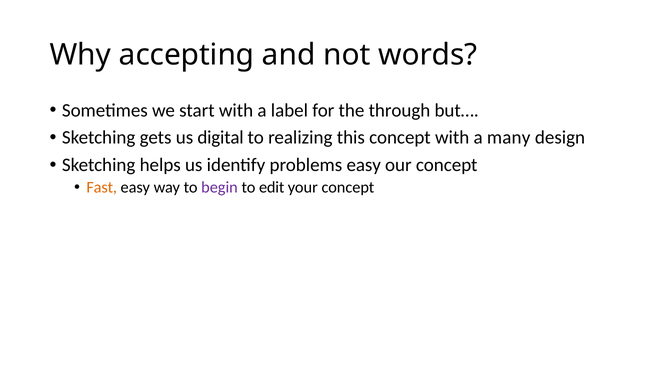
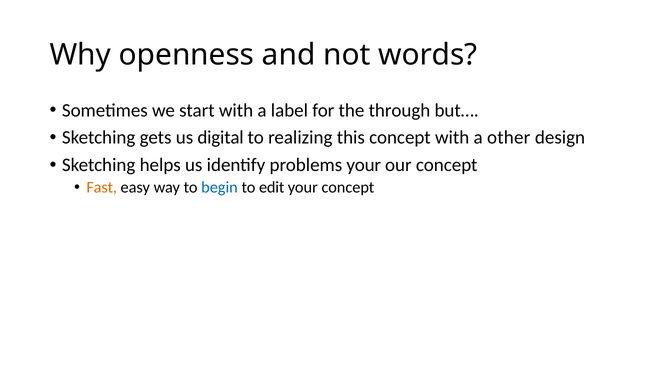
accepting: accepting -> openness
many: many -> other
problems easy: easy -> your
begin colour: purple -> blue
